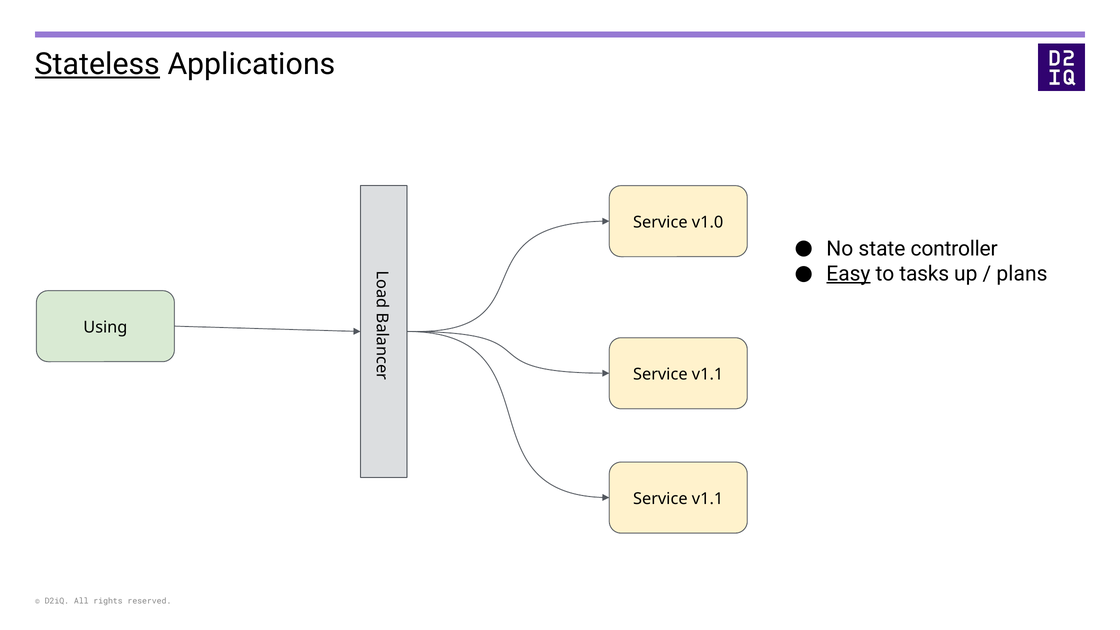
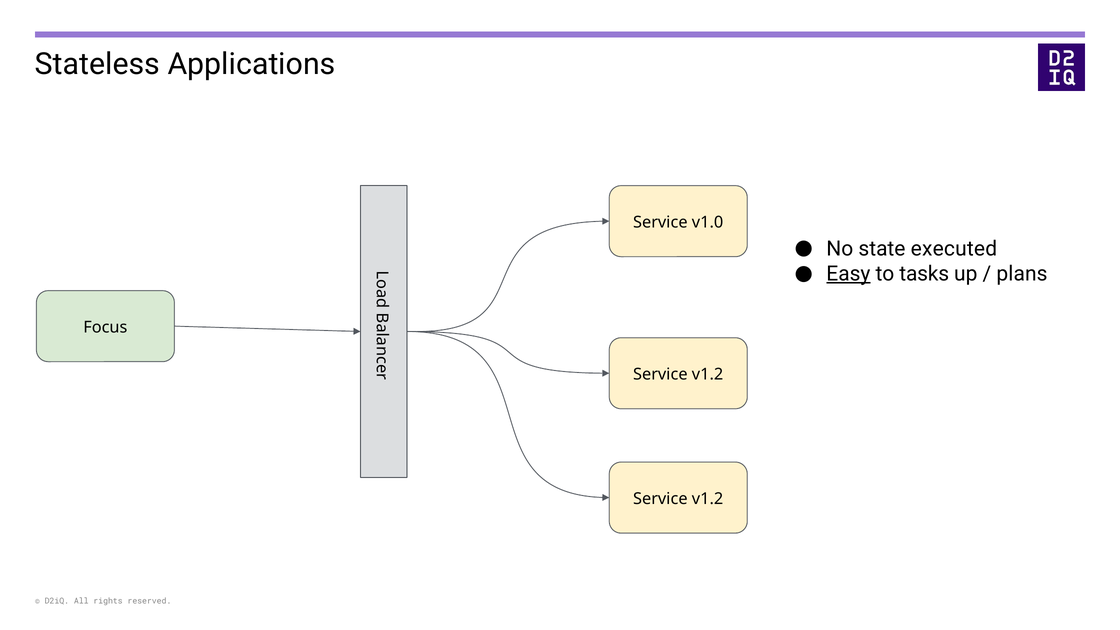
Stateless underline: present -> none
controller: controller -> executed
Using: Using -> Focus
v1.1 at (708, 374): v1.1 -> v1.2
v1.1 at (708, 499): v1.1 -> v1.2
